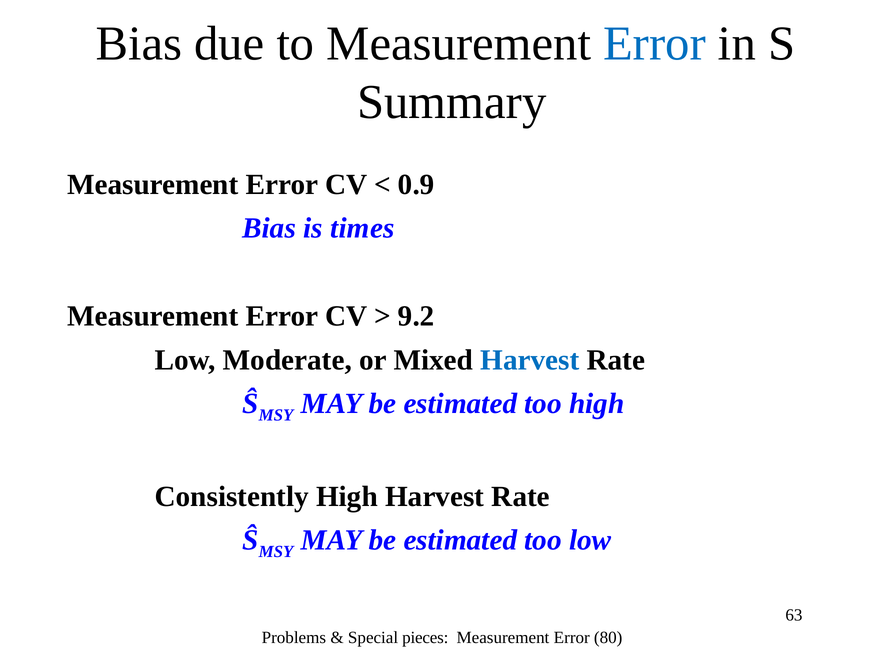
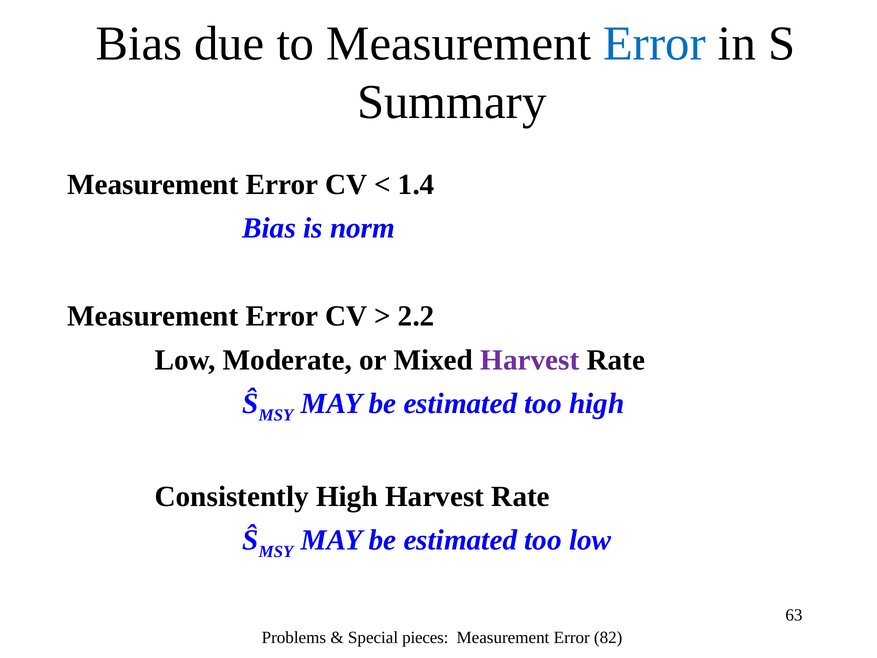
0.9: 0.9 -> 1.4
times: times -> norm
9.2: 9.2 -> 2.2
Harvest at (530, 360) colour: blue -> purple
80: 80 -> 82
